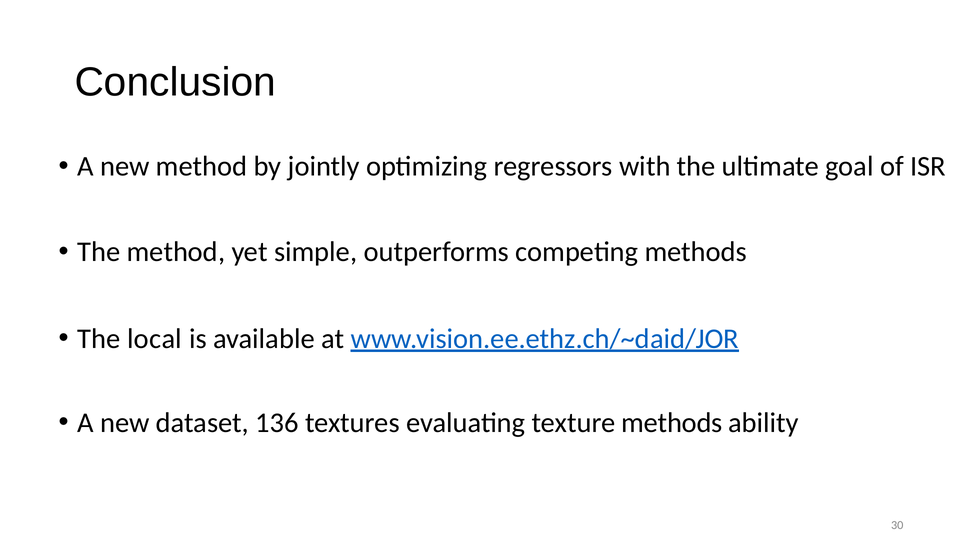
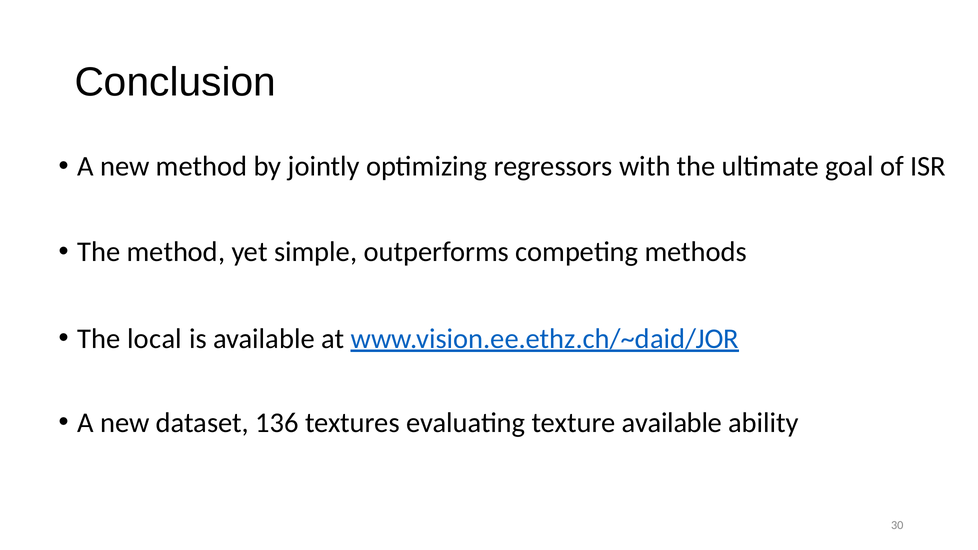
texture methods: methods -> available
